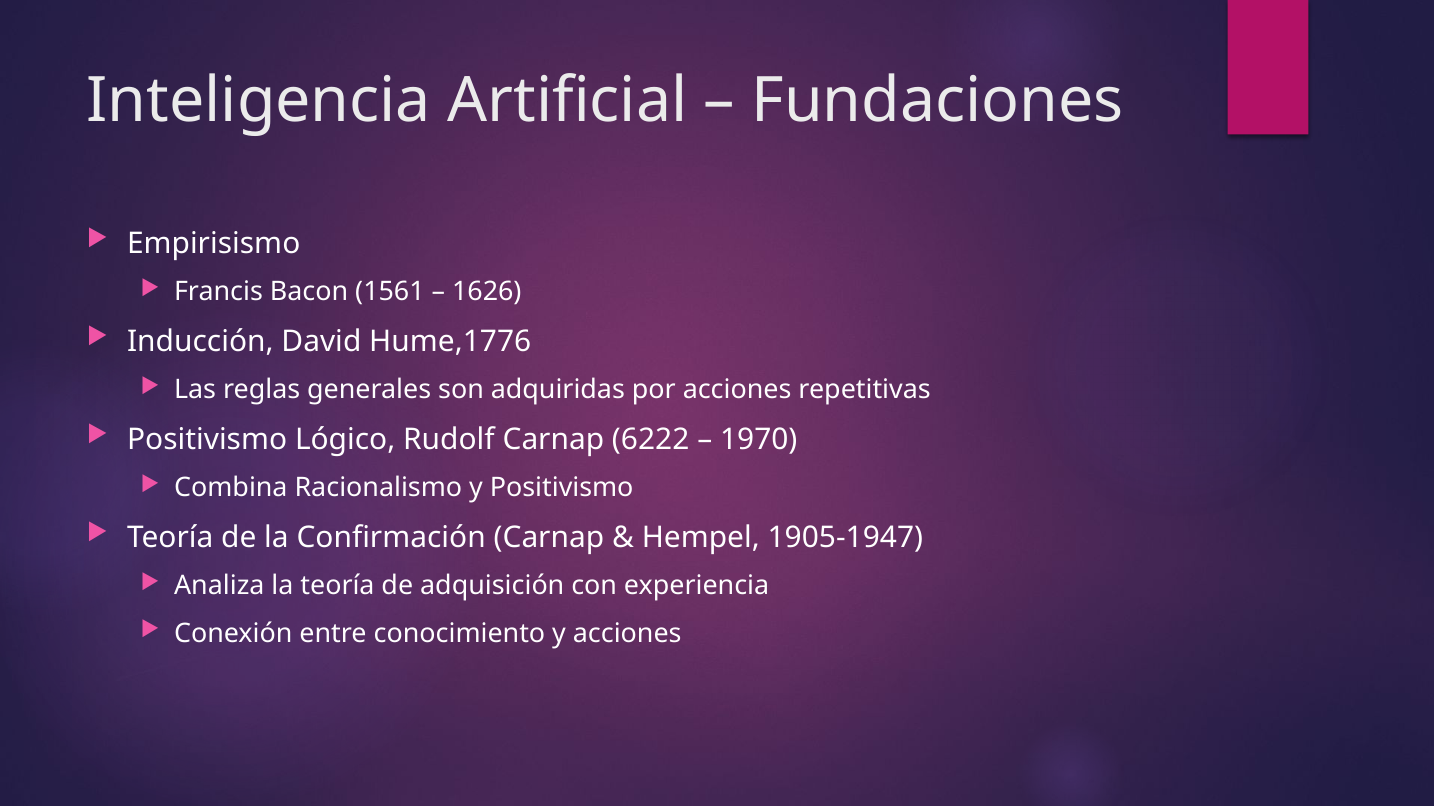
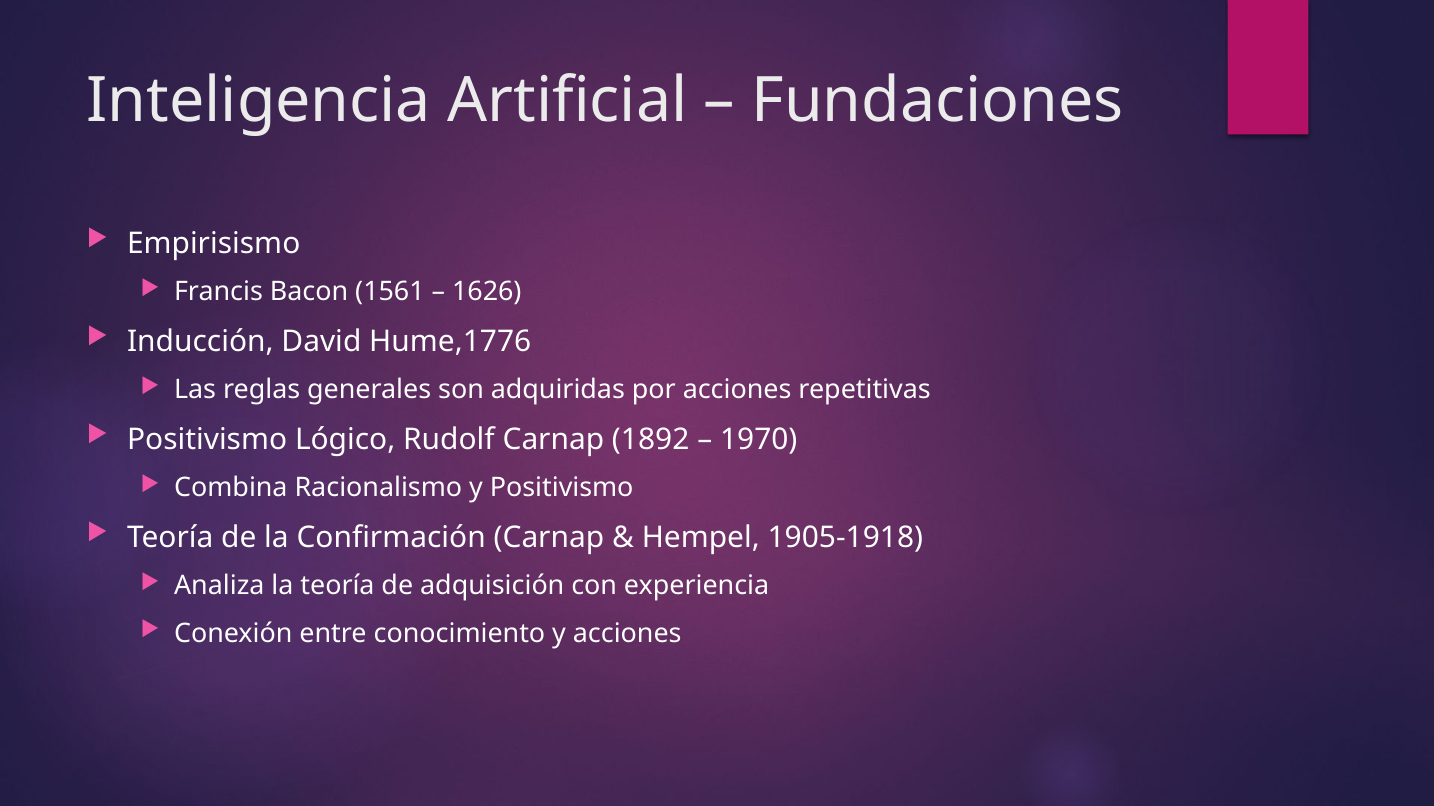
6222: 6222 -> 1892
1905-1947: 1905-1947 -> 1905-1918
